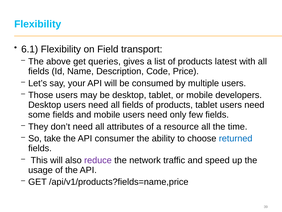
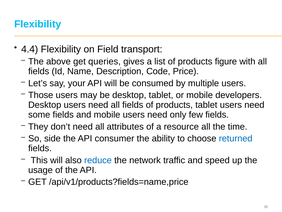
6.1: 6.1 -> 4.4
latest: latest -> figure
take: take -> side
reduce colour: purple -> blue
